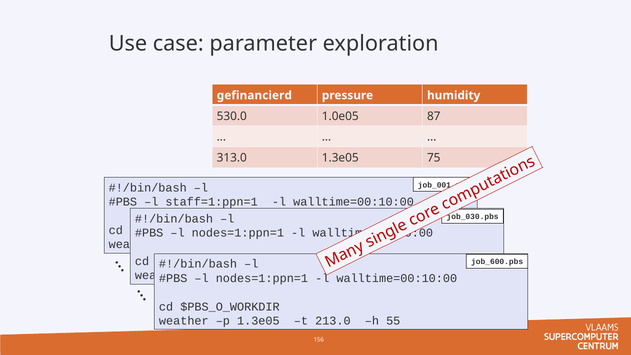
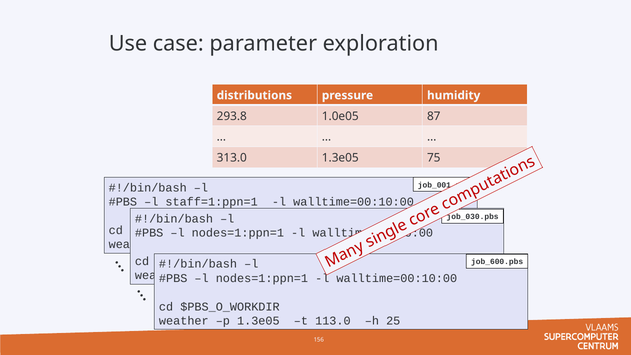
gefinancierd: gefinancierd -> distributions
530.0: 530.0 -> 293.8
213.0: 213.0 -> 113.0
55: 55 -> 25
